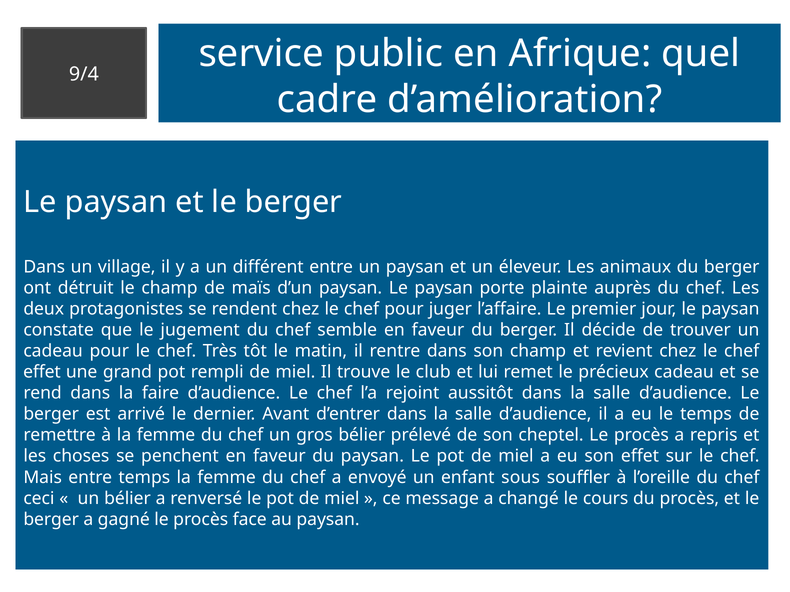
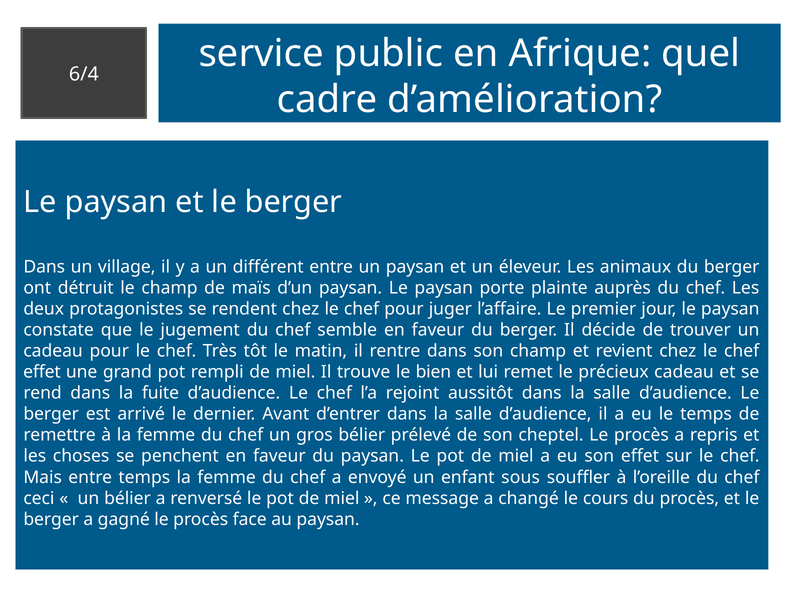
9/4: 9/4 -> 6/4
club: club -> bien
faire: faire -> fuite
